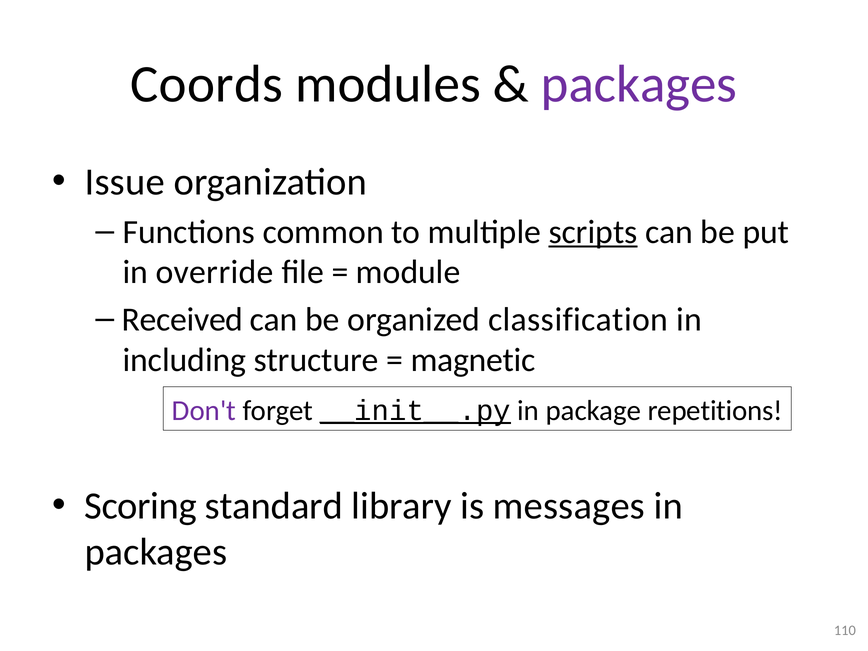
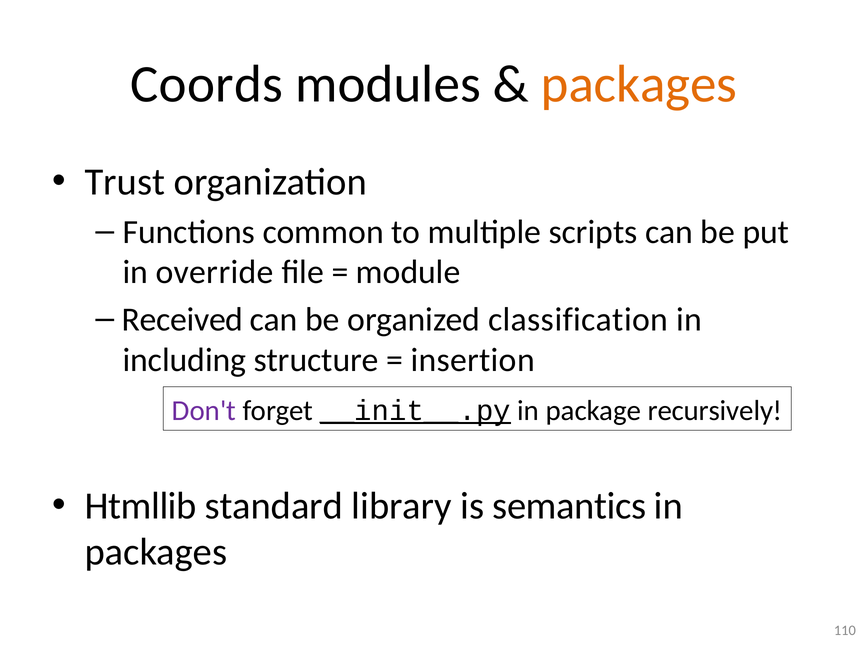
packages at (639, 84) colour: purple -> orange
Issue: Issue -> Trust
scripts underline: present -> none
magnetic: magnetic -> insertion
repetitions: repetitions -> recursively
Scoring: Scoring -> Htmllib
messages: messages -> semantics
